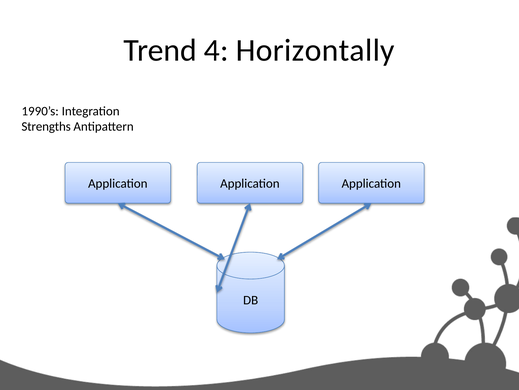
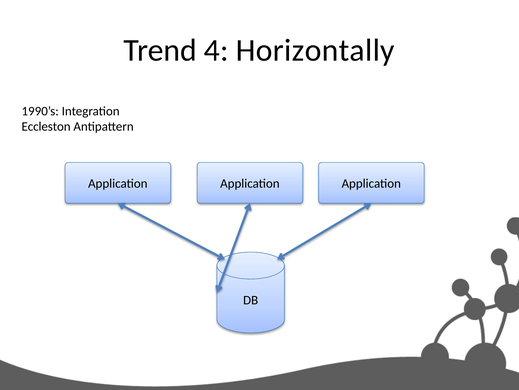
Strengths: Strengths -> Eccleston
